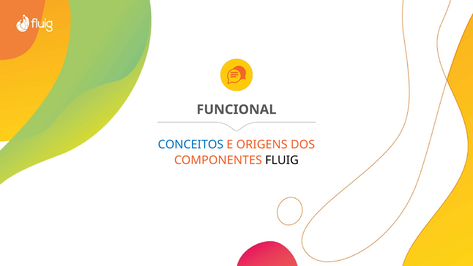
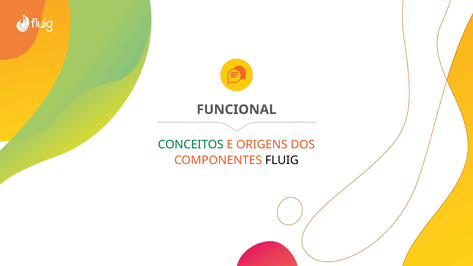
CONCEITOS colour: blue -> green
